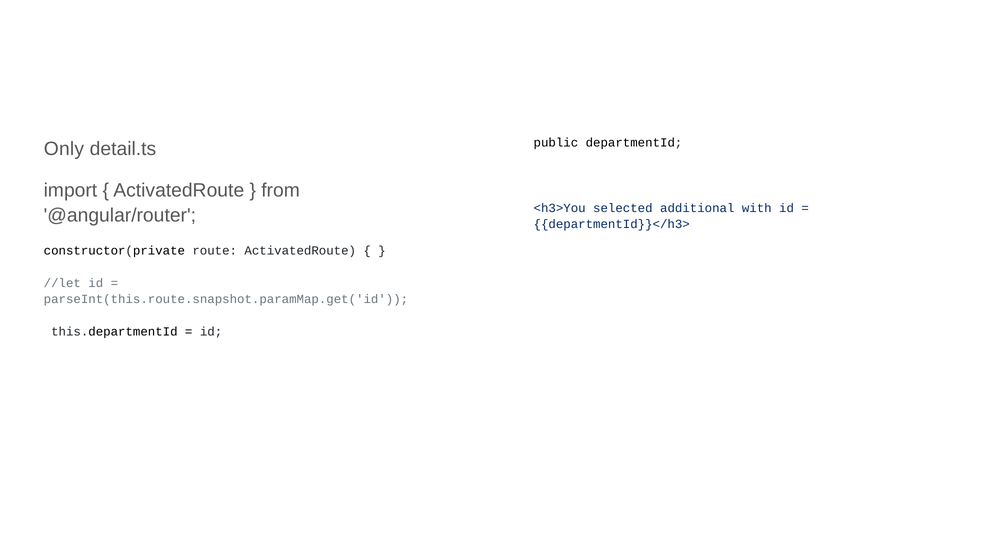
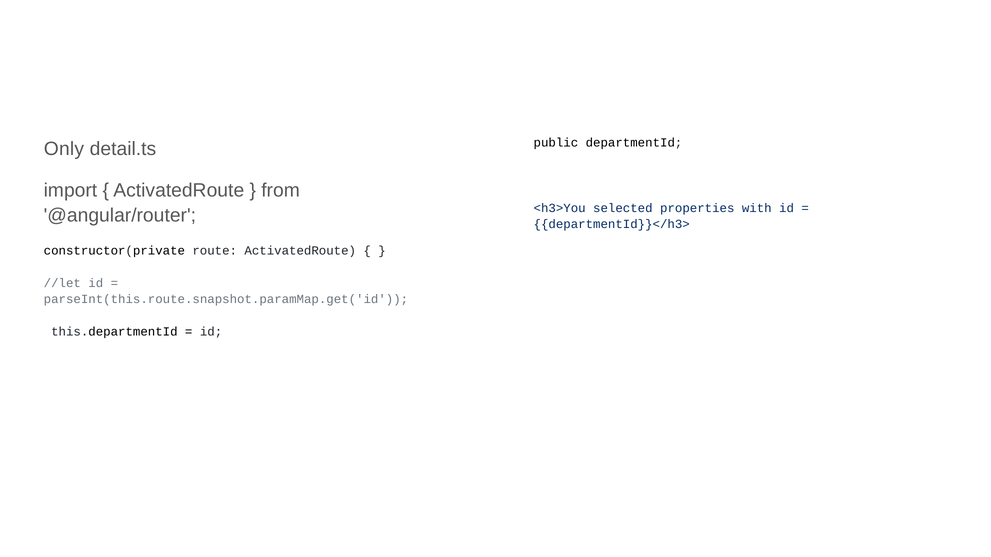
additional: additional -> properties
